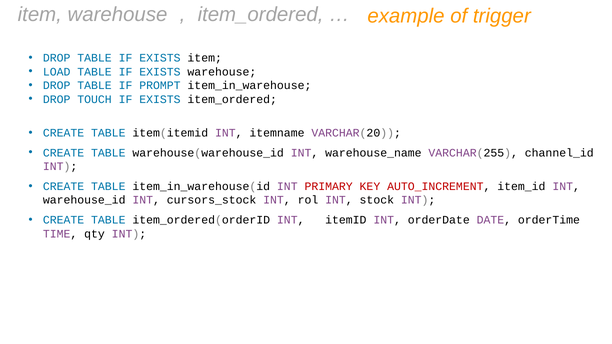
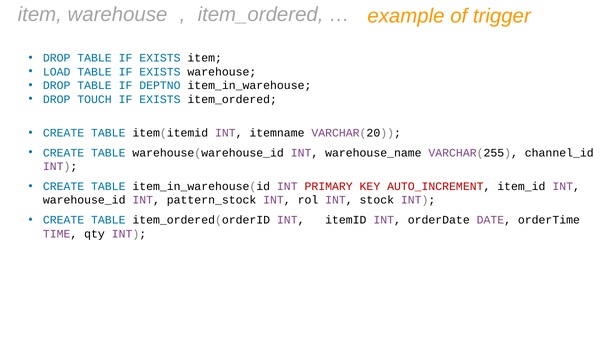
PROMPT: PROMPT -> DEPTNO
cursors_stock: cursors_stock -> pattern_stock
